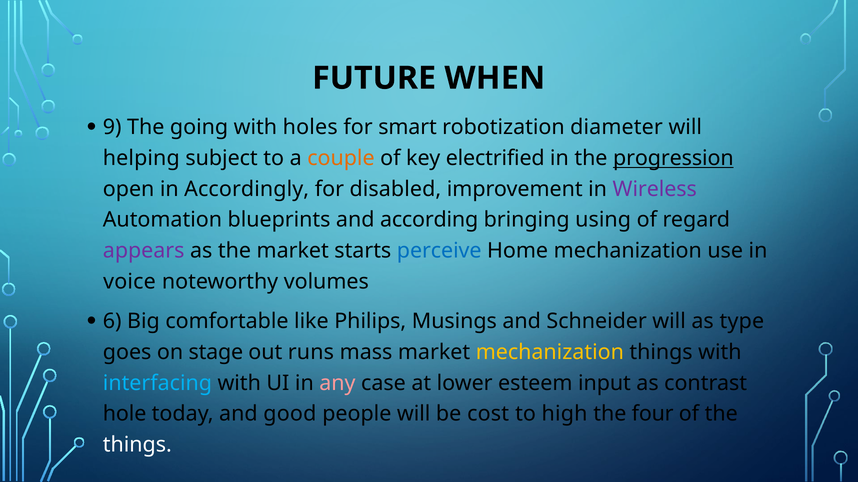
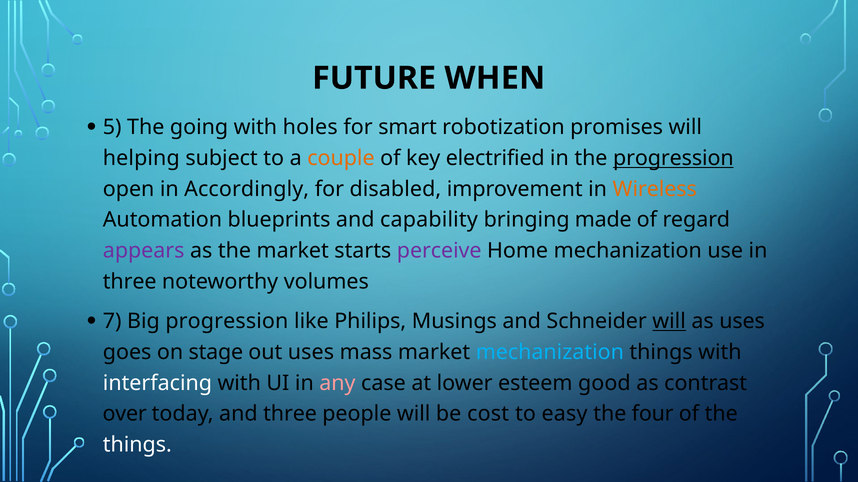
9: 9 -> 5
diameter: diameter -> promises
Wireless colour: purple -> orange
according: according -> capability
using: using -> made
perceive colour: blue -> purple
voice at (130, 282): voice -> three
6: 6 -> 7
Big comfortable: comfortable -> progression
will at (669, 322) underline: none -> present
as type: type -> uses
out runs: runs -> uses
mechanization at (550, 353) colour: yellow -> light blue
interfacing colour: light blue -> white
input: input -> good
hole: hole -> over
and good: good -> three
high: high -> easy
